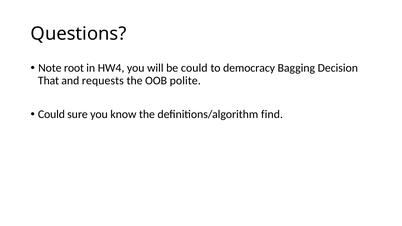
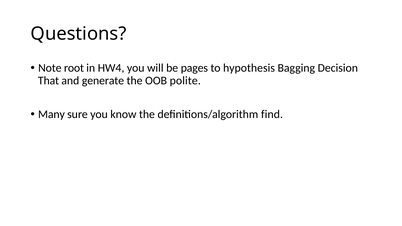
be could: could -> pages
democracy: democracy -> hypothesis
requests: requests -> generate
Could at (51, 114): Could -> Many
